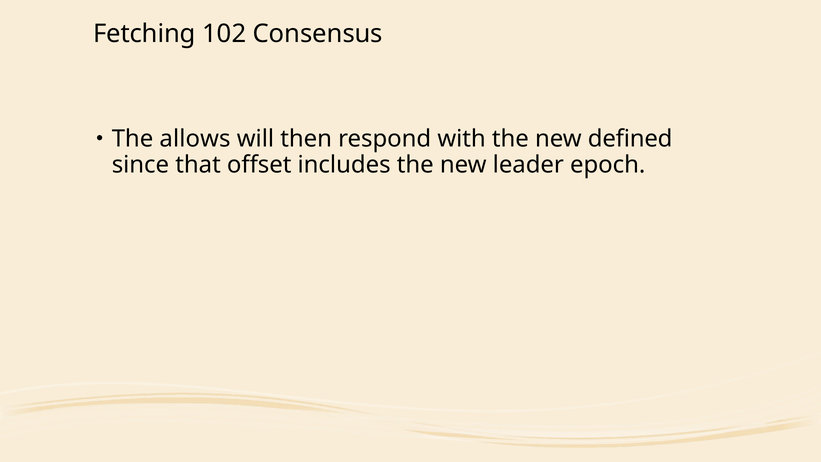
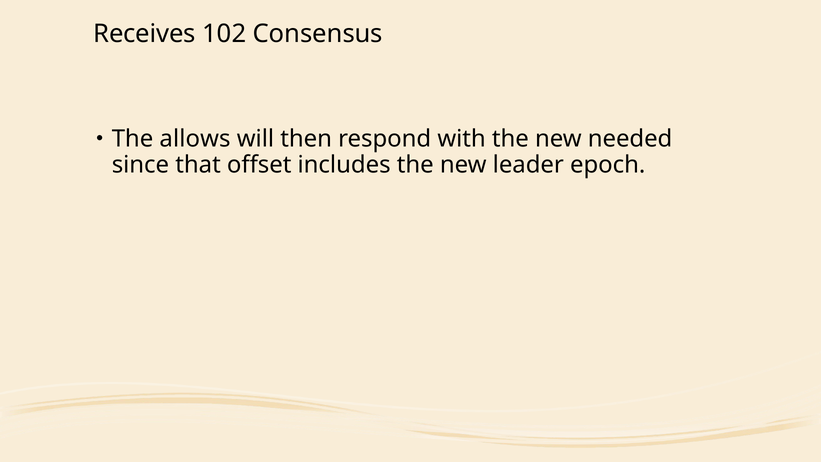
Fetching: Fetching -> Receives
defined: defined -> needed
